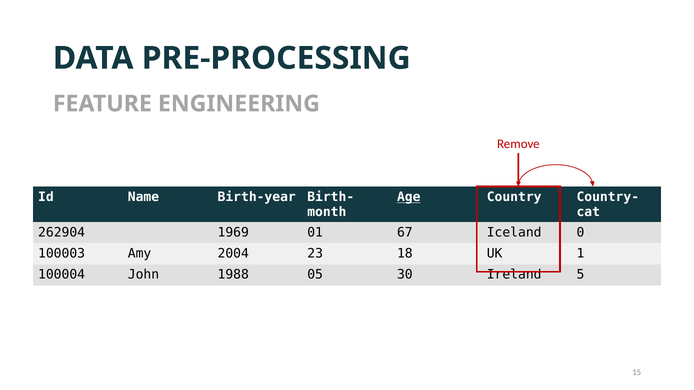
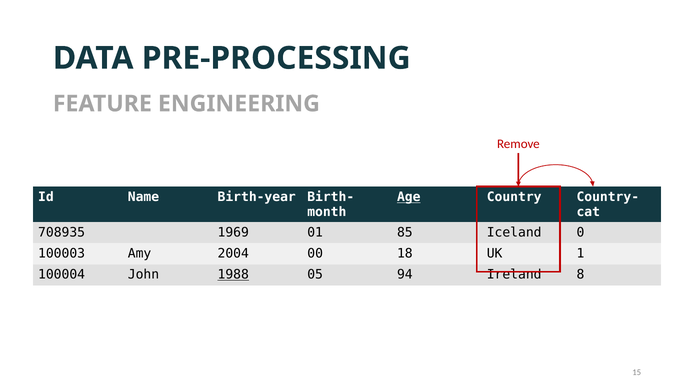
262904: 262904 -> 708935
67: 67 -> 85
23: 23 -> 00
1988 underline: none -> present
30: 30 -> 94
5: 5 -> 8
